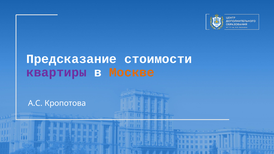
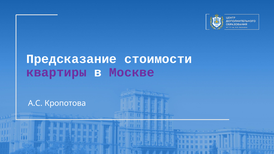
Москве colour: orange -> purple
